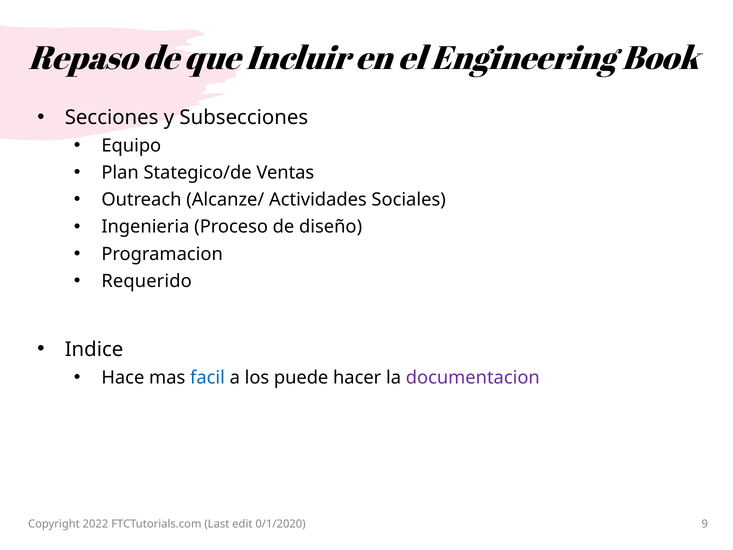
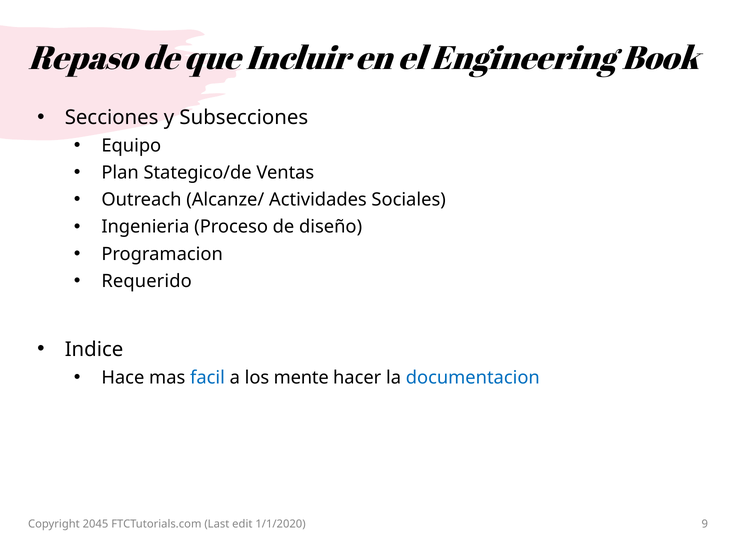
puede: puede -> mente
documentacion colour: purple -> blue
2022: 2022 -> 2045
0/1/2020: 0/1/2020 -> 1/1/2020
